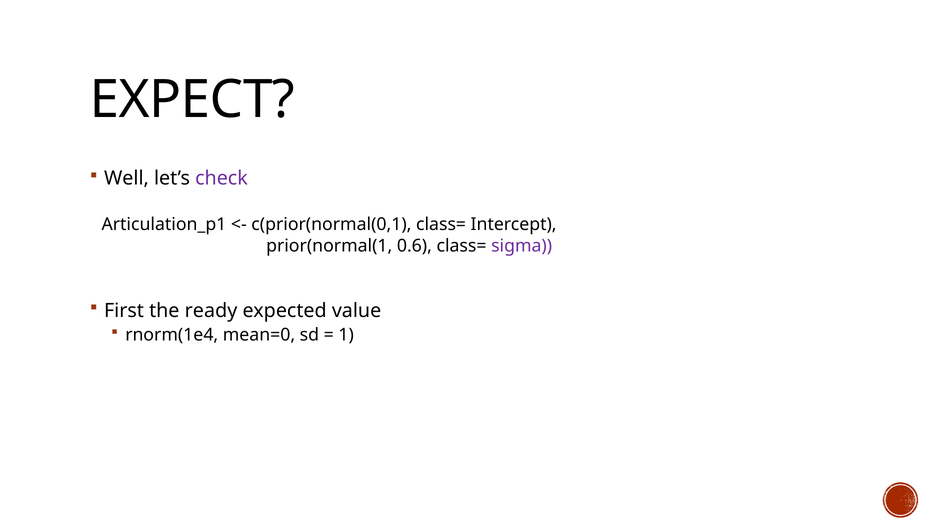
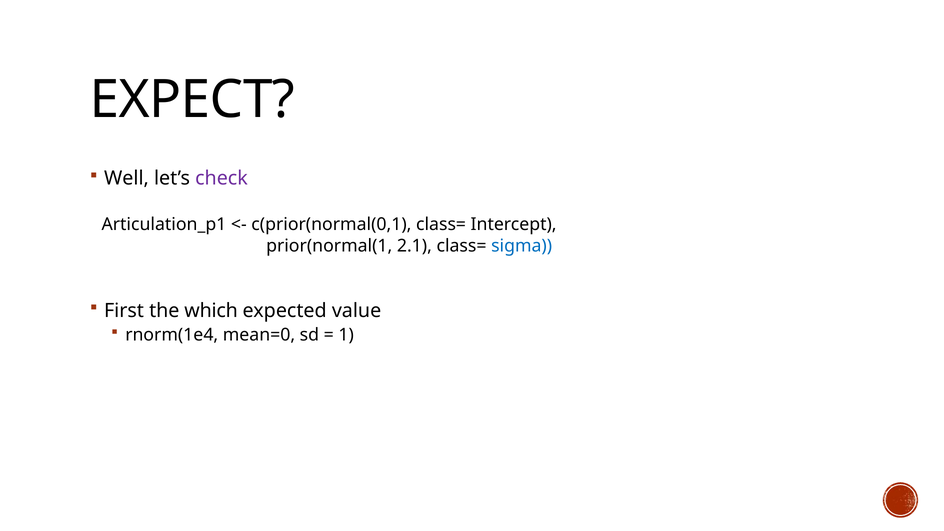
0.6: 0.6 -> 2.1
sigma colour: purple -> blue
ready: ready -> which
